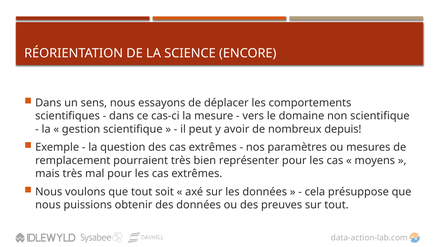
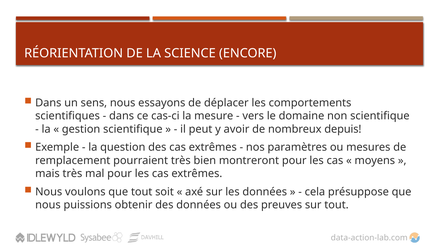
représenter: représenter -> montreront
